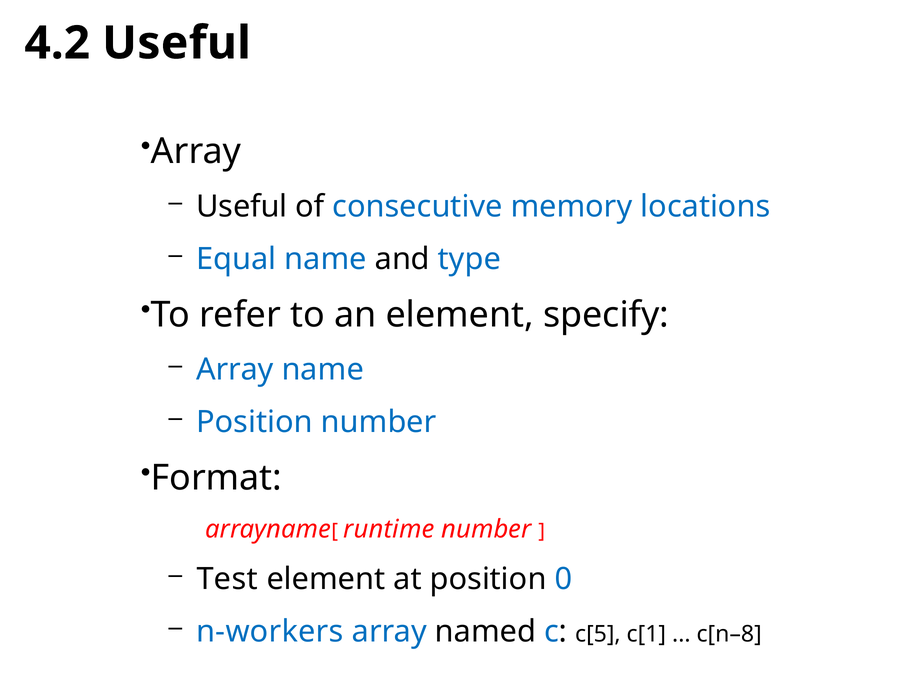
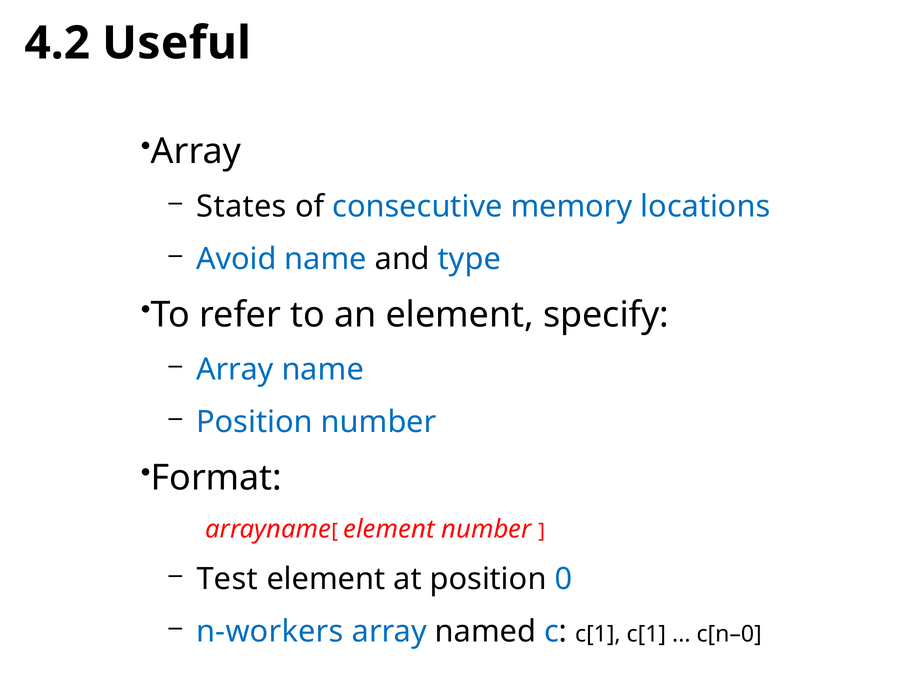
Useful at (242, 207): Useful -> States
Equal: Equal -> Avoid
runtime at (389, 530): runtime -> element
c c[5: c[5 -> c[1
c[n–8: c[n–8 -> c[n–0
